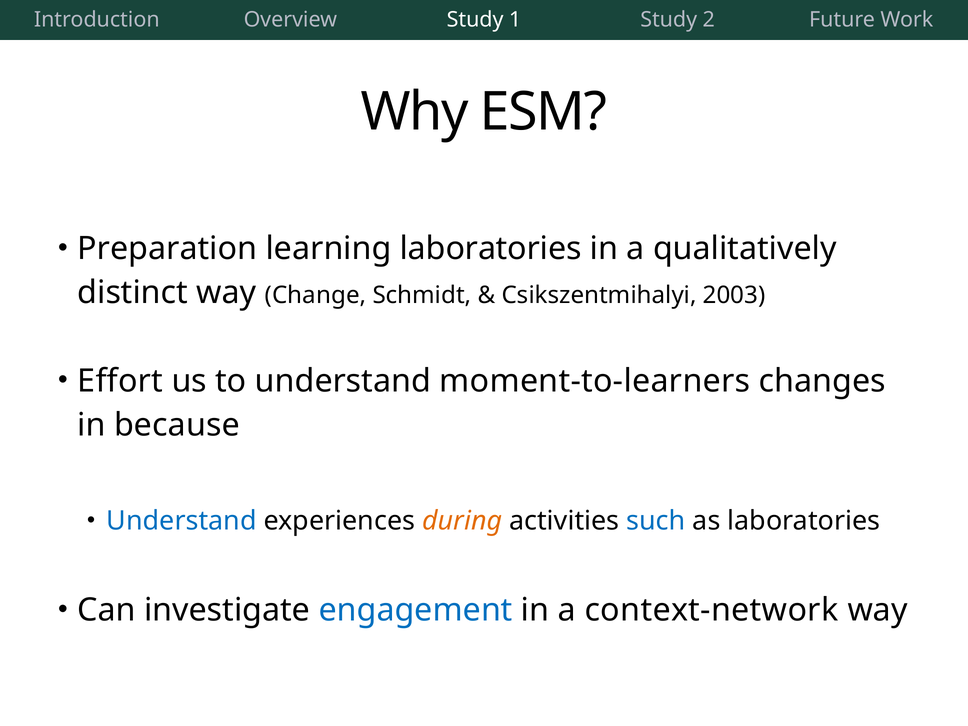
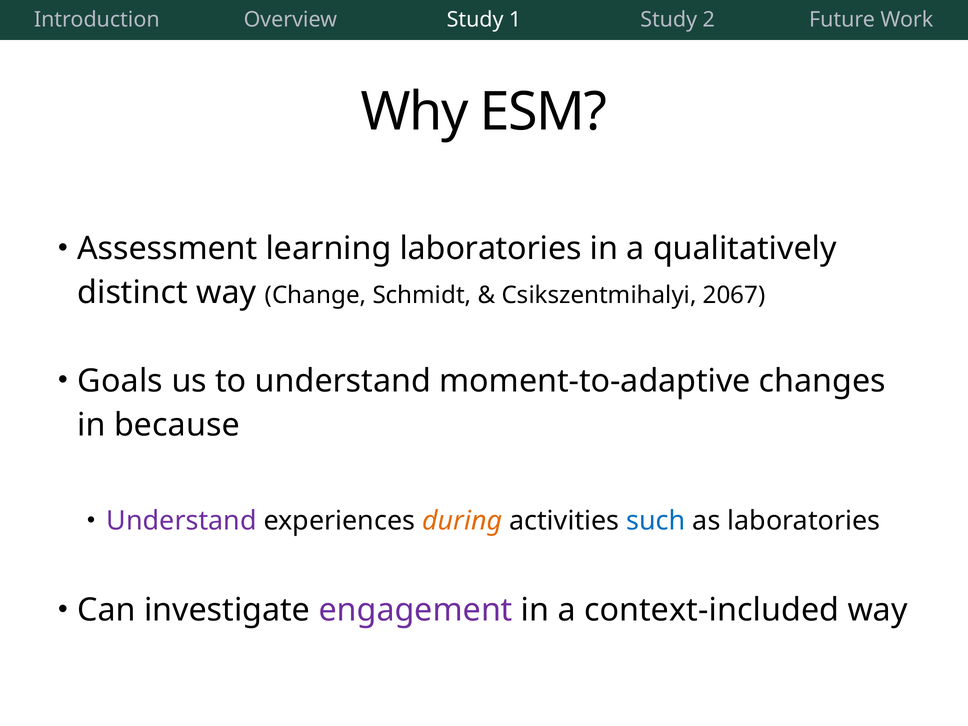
Preparation: Preparation -> Assessment
2003: 2003 -> 2067
Effort: Effort -> Goals
moment-to-learners: moment-to-learners -> moment-to-adaptive
Understand at (182, 521) colour: blue -> purple
engagement colour: blue -> purple
context-network: context-network -> context-included
